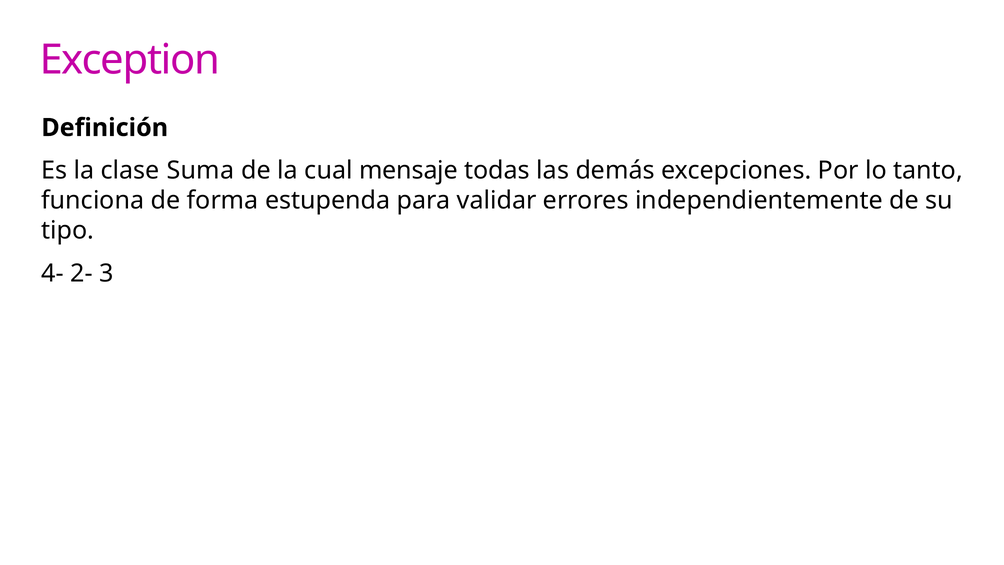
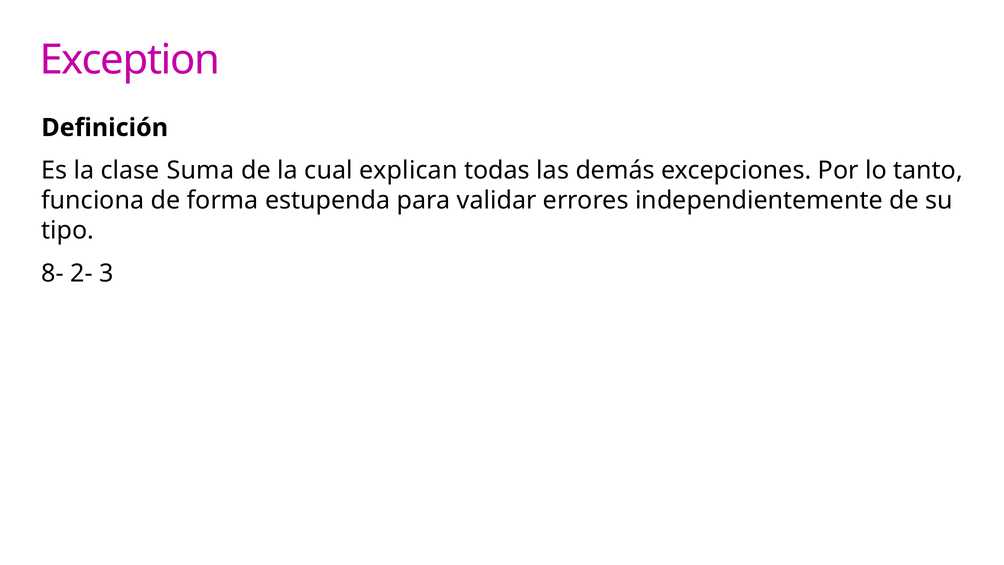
mensaje: mensaje -> explican
4-: 4- -> 8-
